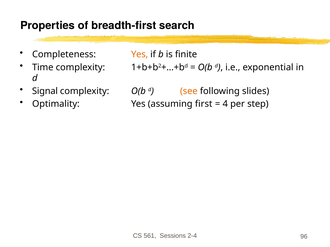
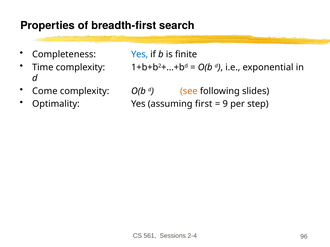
Yes at (140, 55) colour: orange -> blue
Signal: Signal -> Come
4: 4 -> 9
